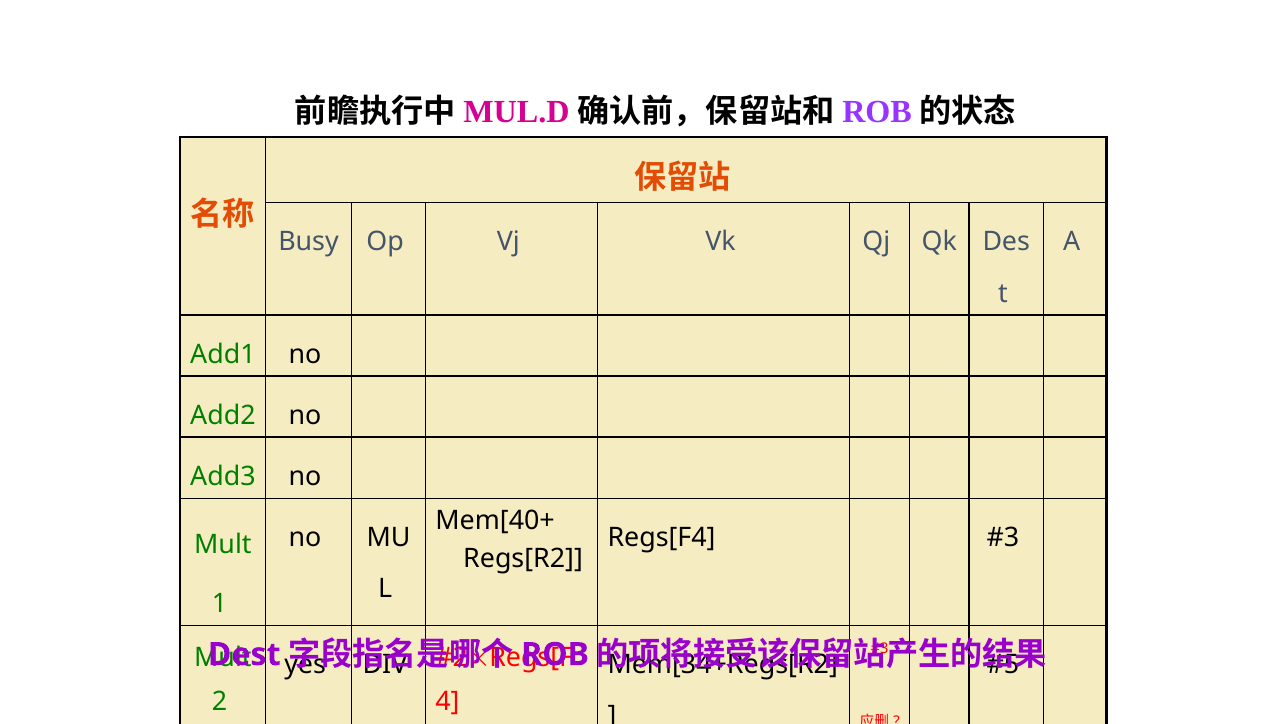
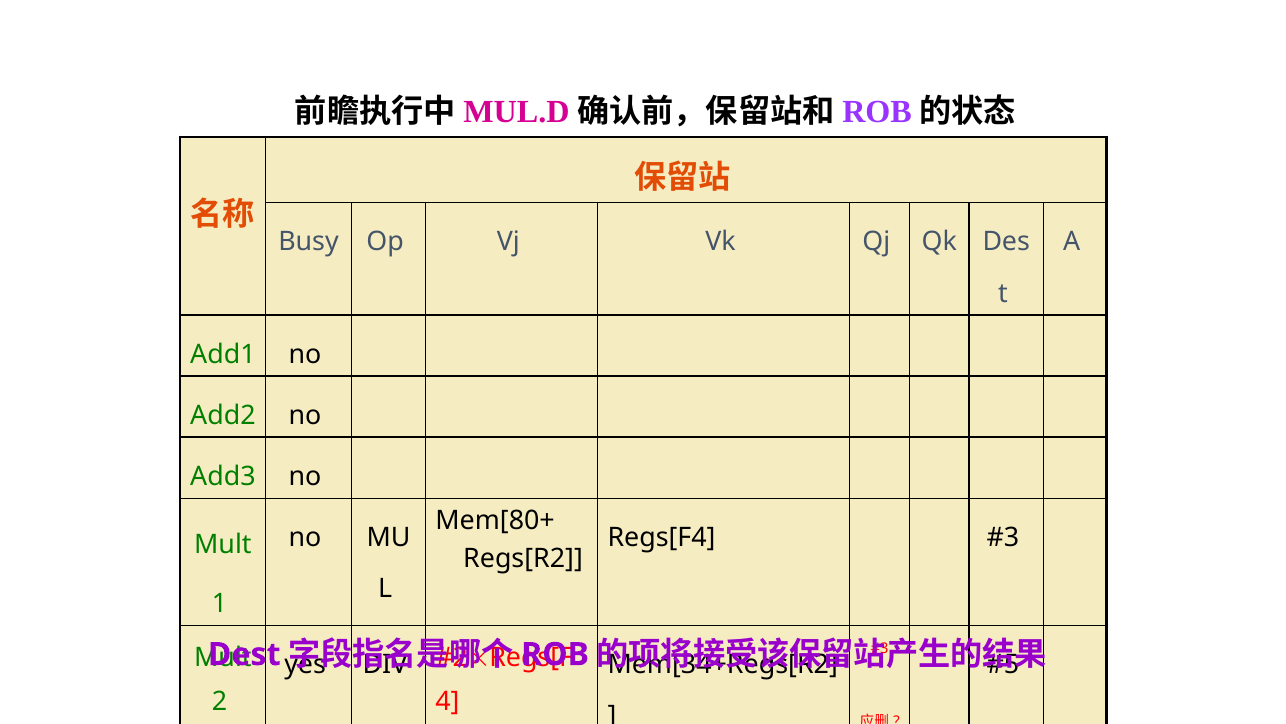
Mem[40+: Mem[40+ -> Mem[80+
